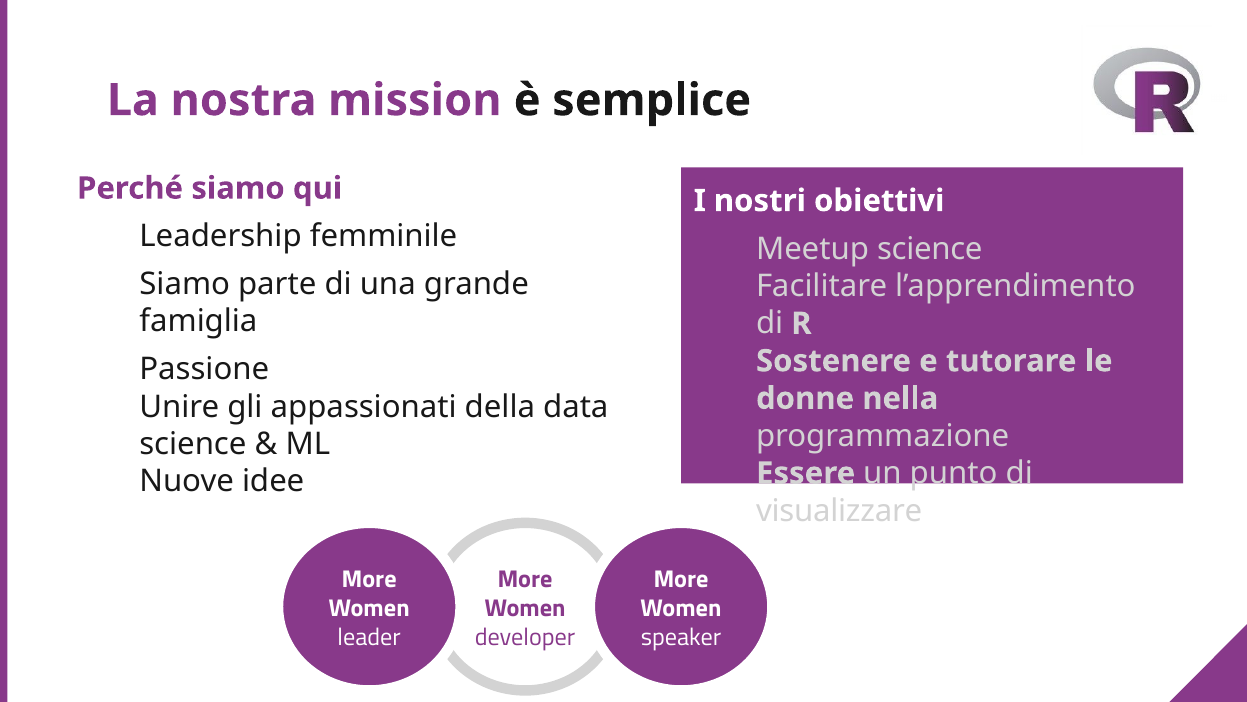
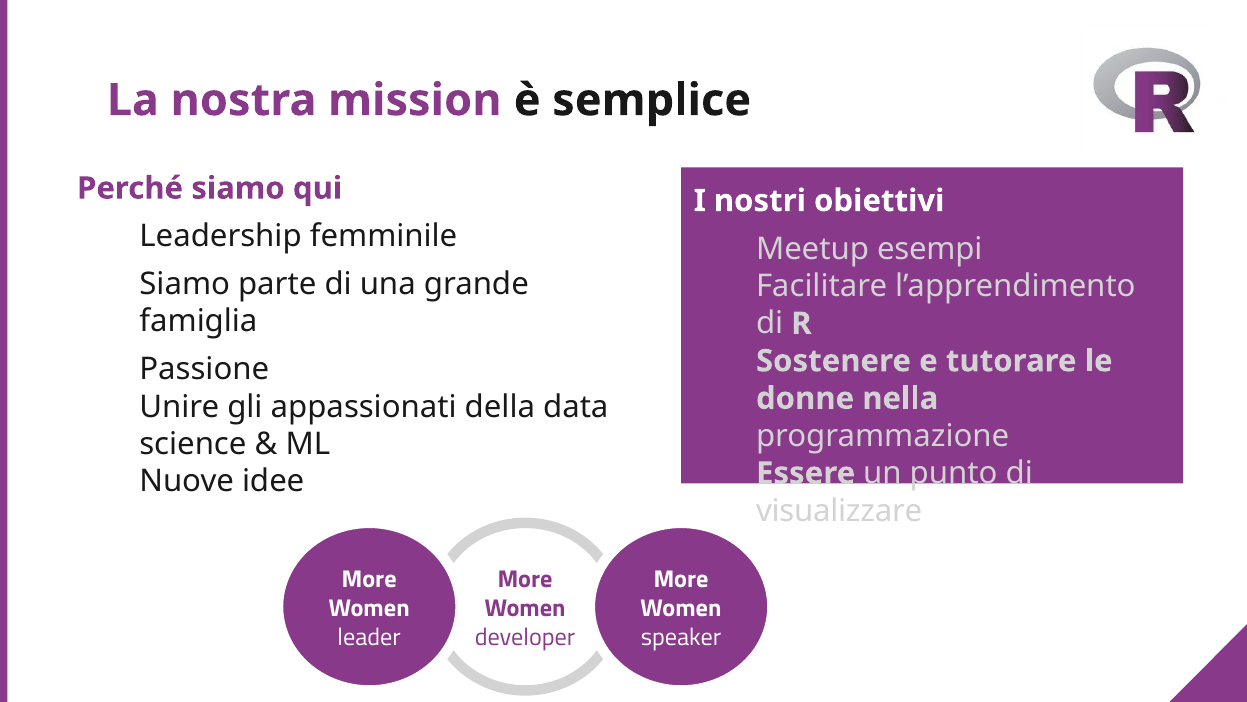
Meetup science: science -> esempi
